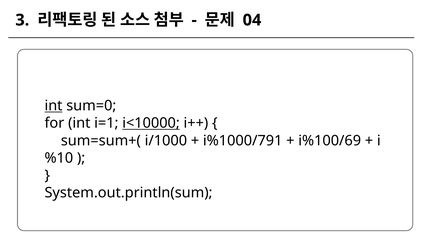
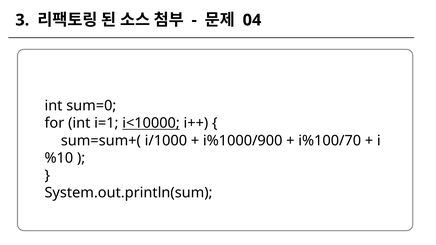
int at (54, 106) underline: present -> none
i%1000/791: i%1000/791 -> i%1000/900
i%100/69: i%100/69 -> i%100/70
